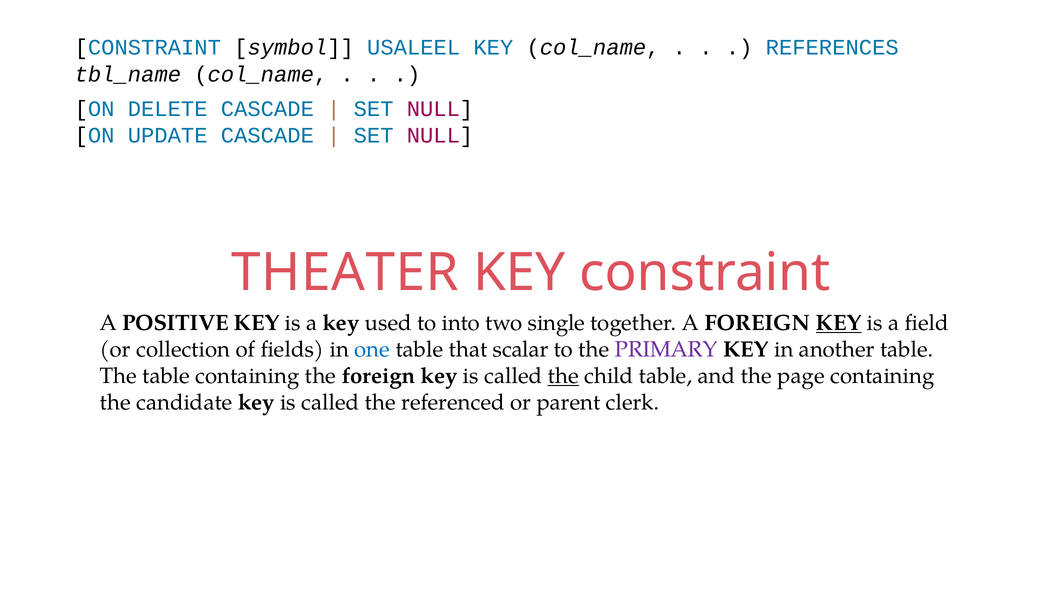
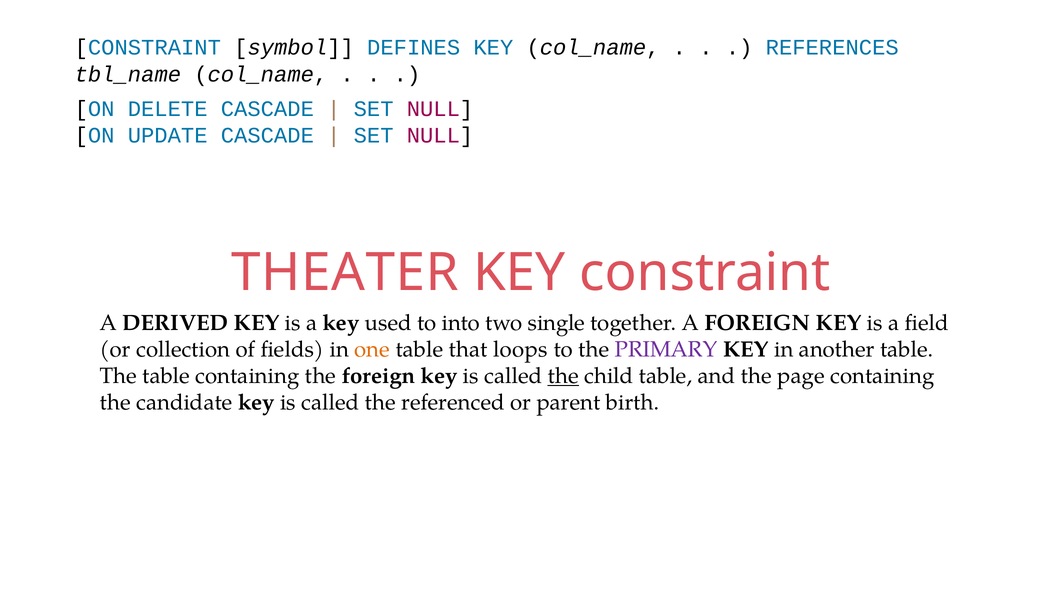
USALEEL: USALEEL -> DEFINES
POSITIVE: POSITIVE -> DERIVED
KEY at (839, 323) underline: present -> none
one colour: blue -> orange
scalar: scalar -> loops
clerk: clerk -> birth
